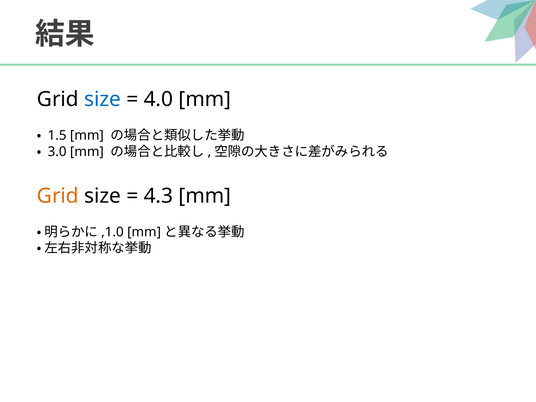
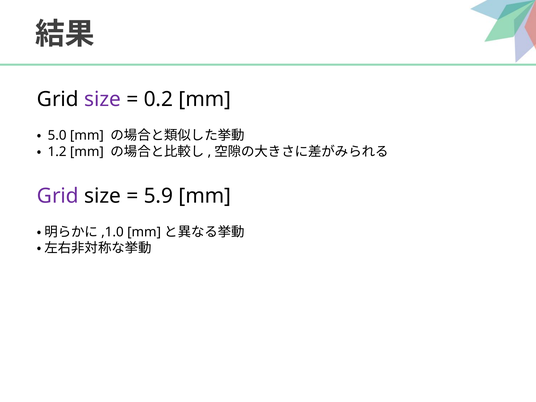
size at (103, 99) colour: blue -> purple
4.0: 4.0 -> 0.2
1.5: 1.5 -> 5.0
3.0: 3.0 -> 1.2
Grid at (58, 196) colour: orange -> purple
4.3: 4.3 -> 5.9
